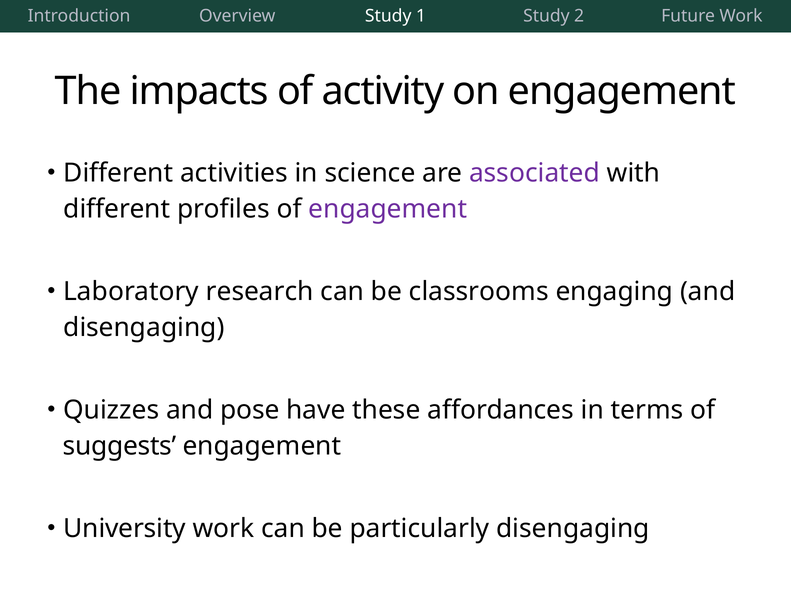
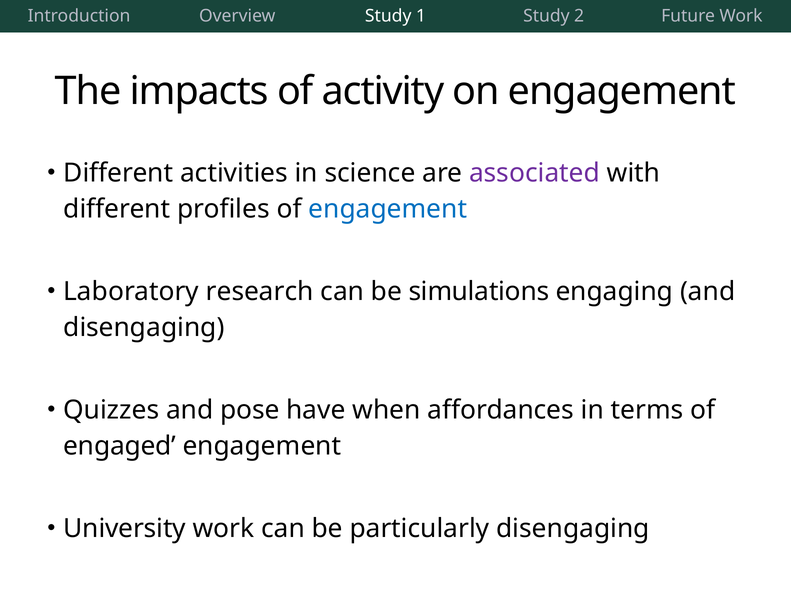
engagement at (388, 209) colour: purple -> blue
classrooms: classrooms -> simulations
these: these -> when
suggests: suggests -> engaged
